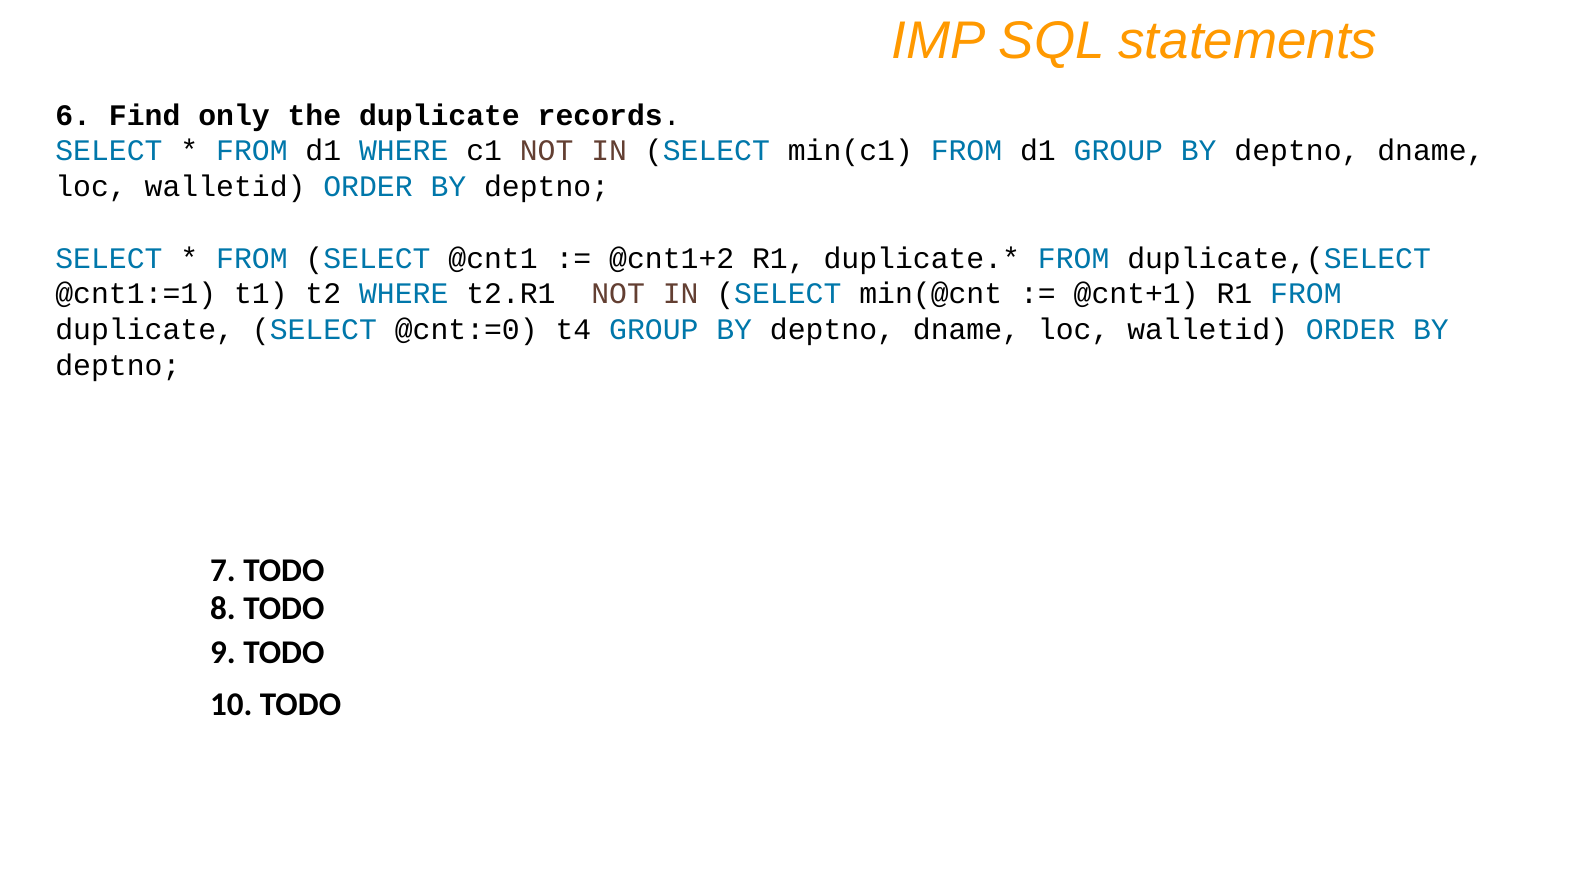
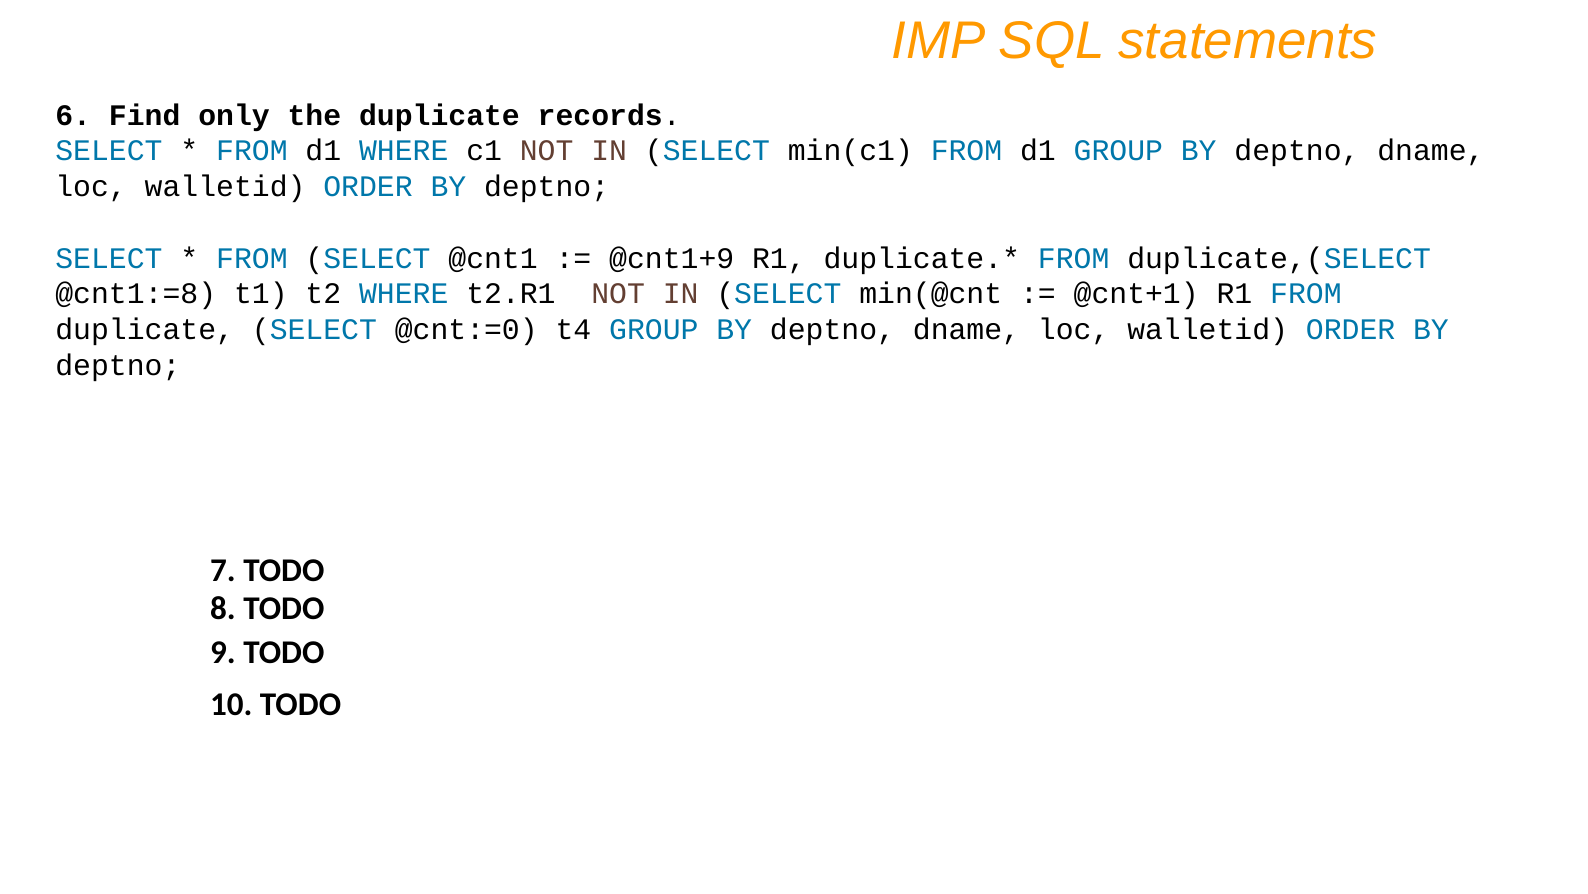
@cnt1+2: @cnt1+2 -> @cnt1+9
@cnt1:=1: @cnt1:=1 -> @cnt1:=8
